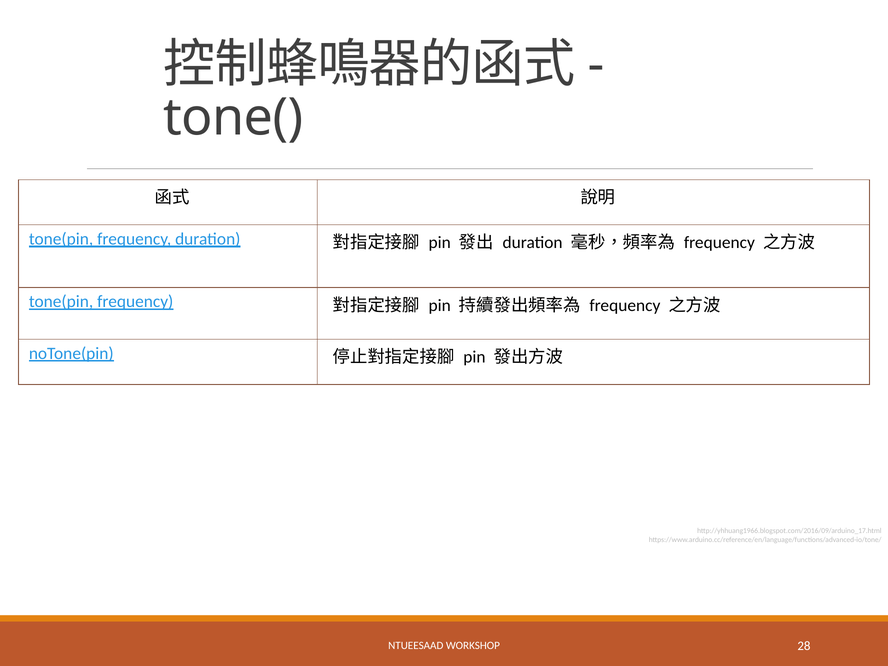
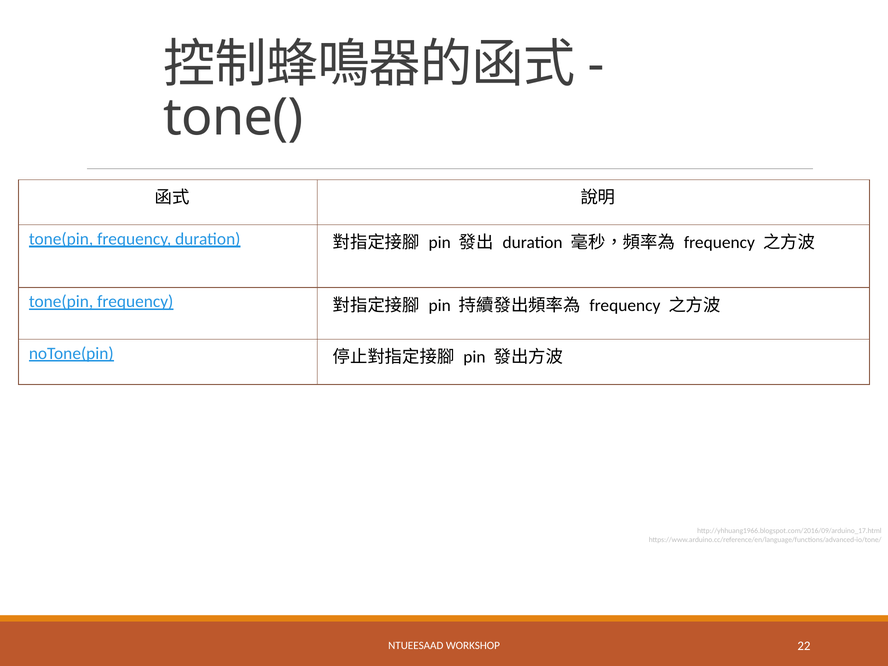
28: 28 -> 22
